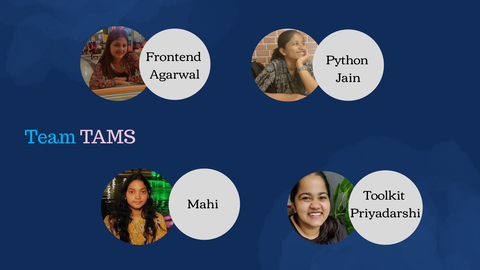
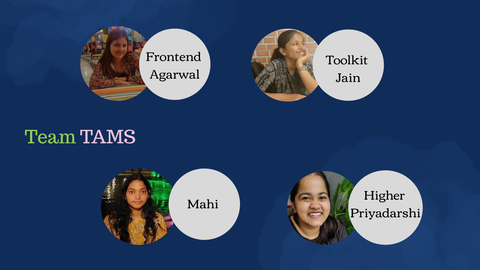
Python: Python -> Toolkit
Team colour: light blue -> light green
Toolkit: Toolkit -> Higher
